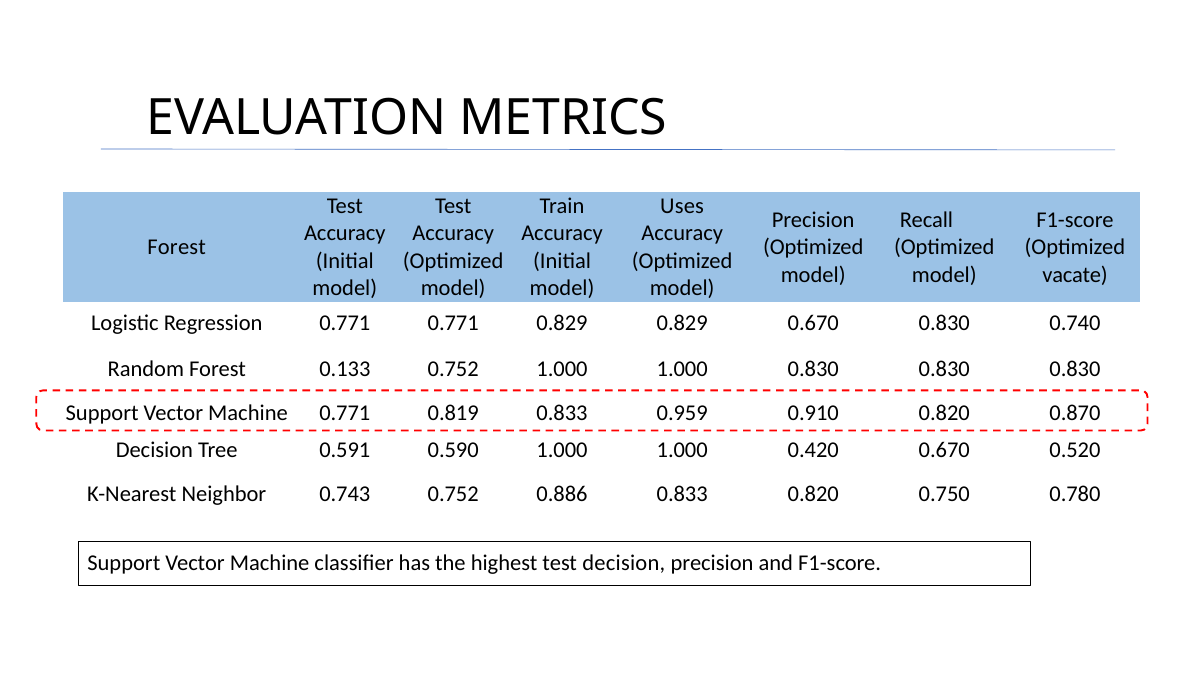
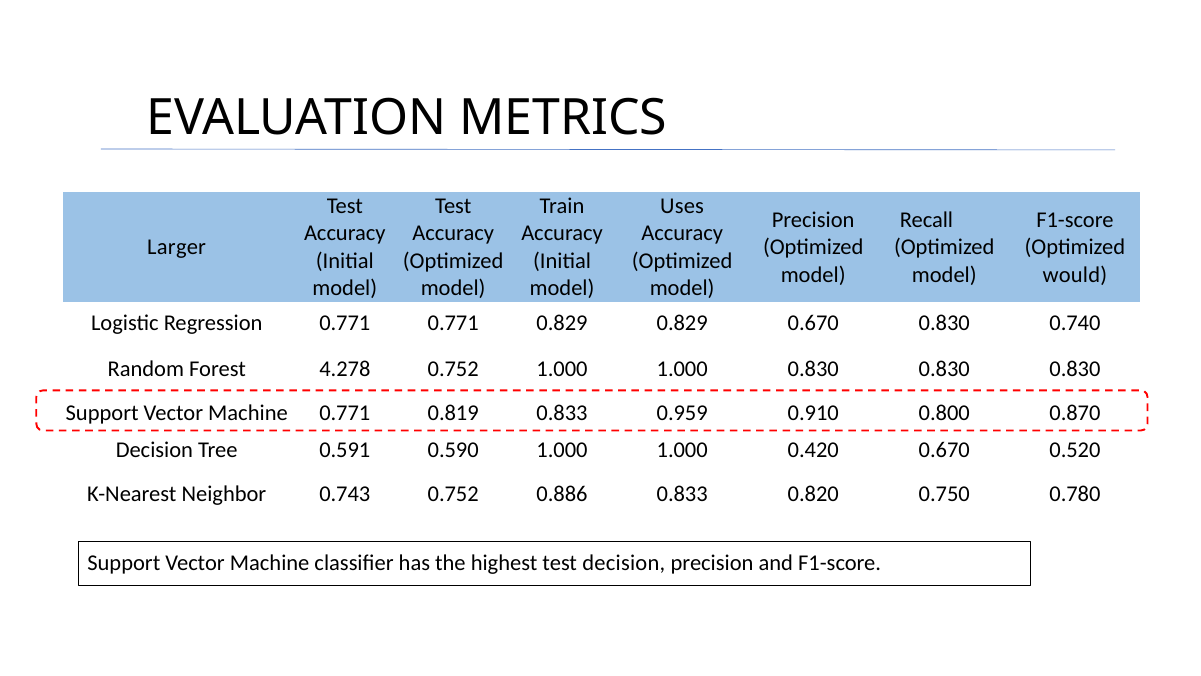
Forest at (177, 247): Forest -> Larger
vacate: vacate -> would
0.133: 0.133 -> 4.278
0.910 0.820: 0.820 -> 0.800
